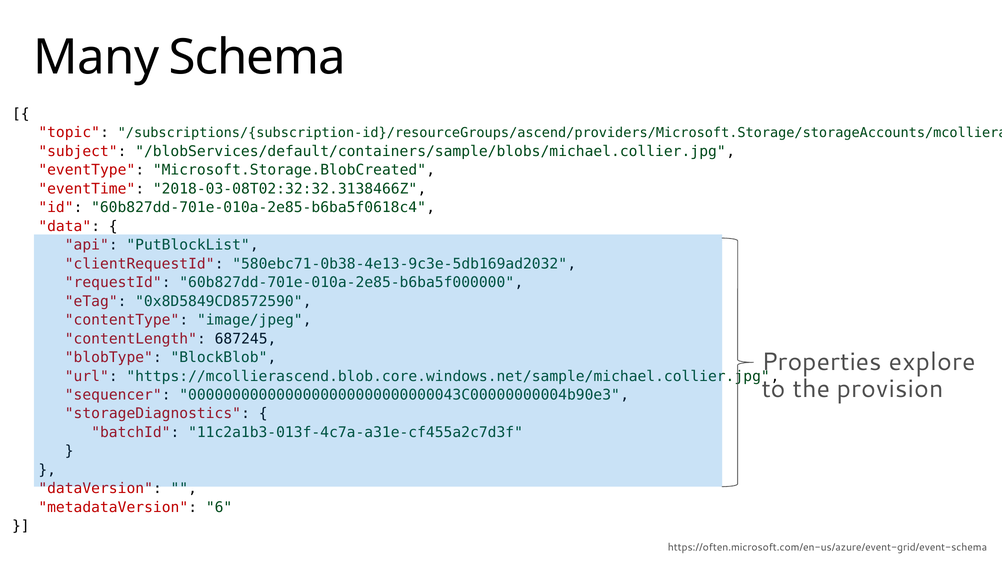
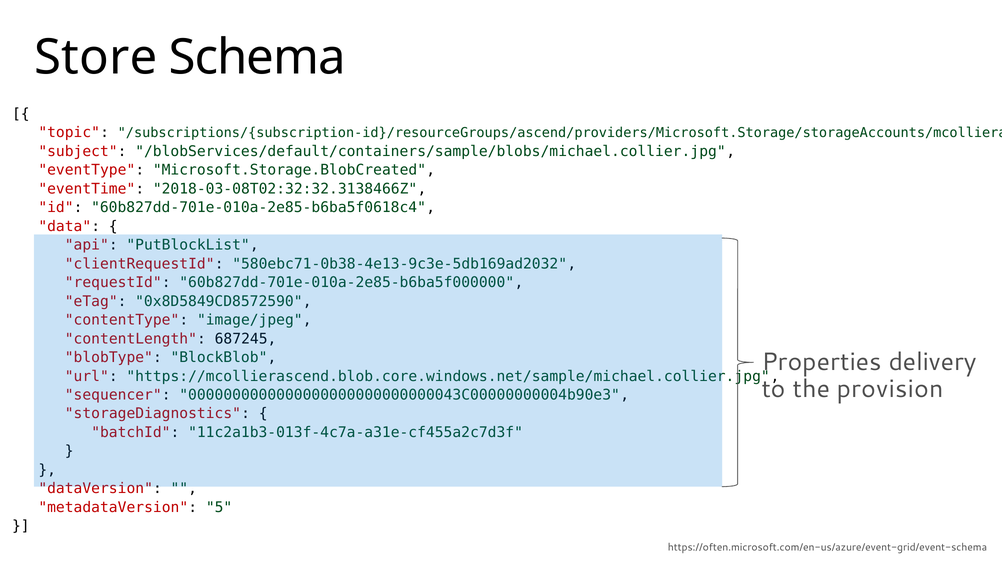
Many: Many -> Store
explore: explore -> delivery
6: 6 -> 5
